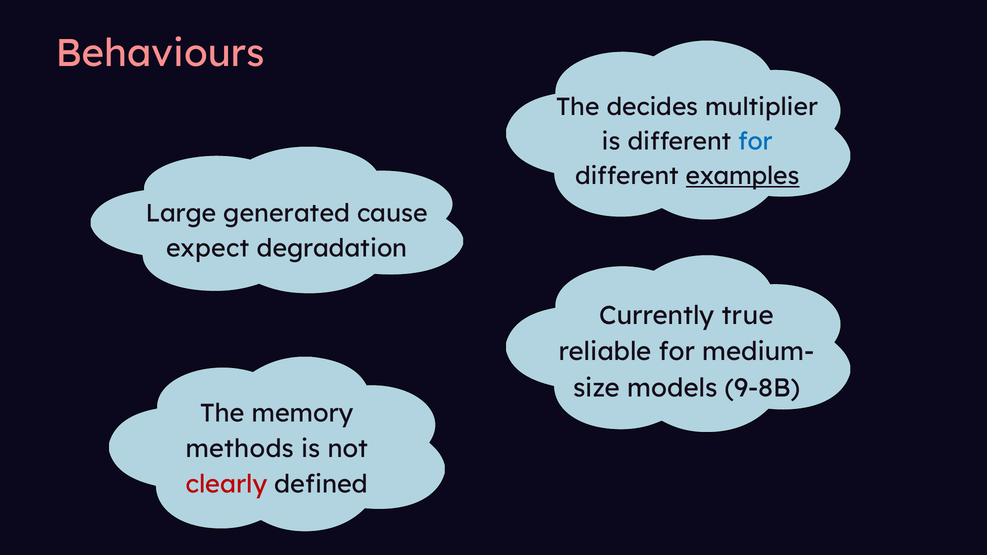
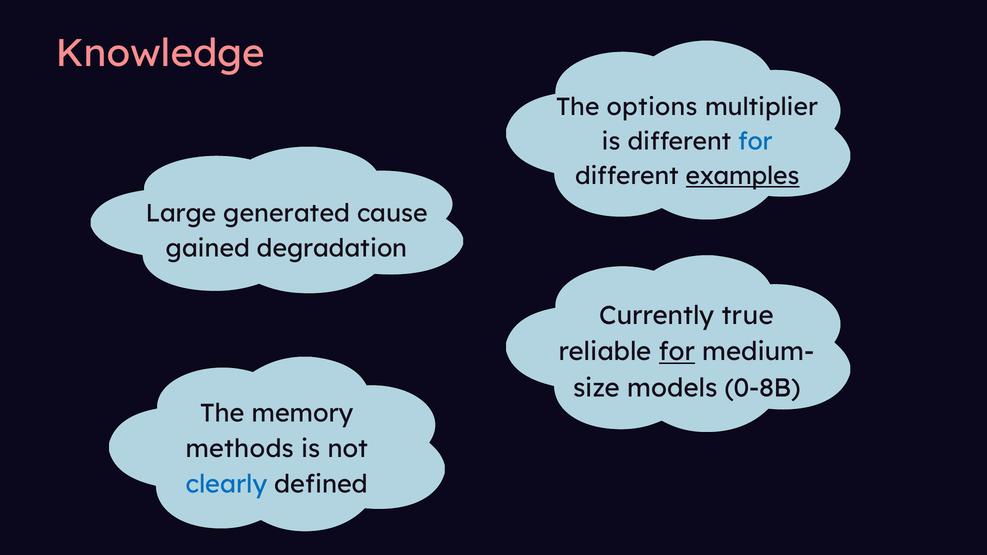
Behaviours: Behaviours -> Knowledge
decides: decides -> options
expect: expect -> gained
for at (677, 352) underline: none -> present
9-8B: 9-8B -> 0-8B
clearly colour: red -> blue
